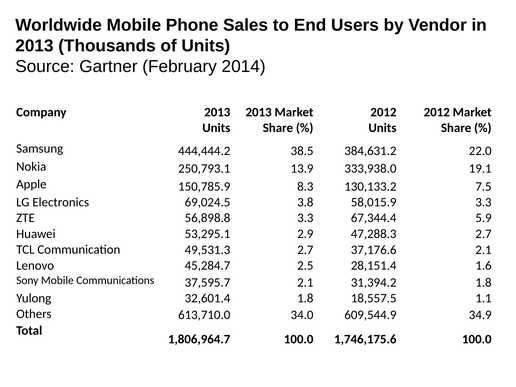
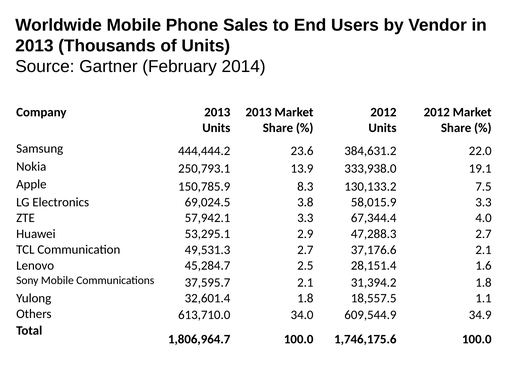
38.5: 38.5 -> 23.6
56,898.8: 56,898.8 -> 57,942.1
5.9: 5.9 -> 4.0
